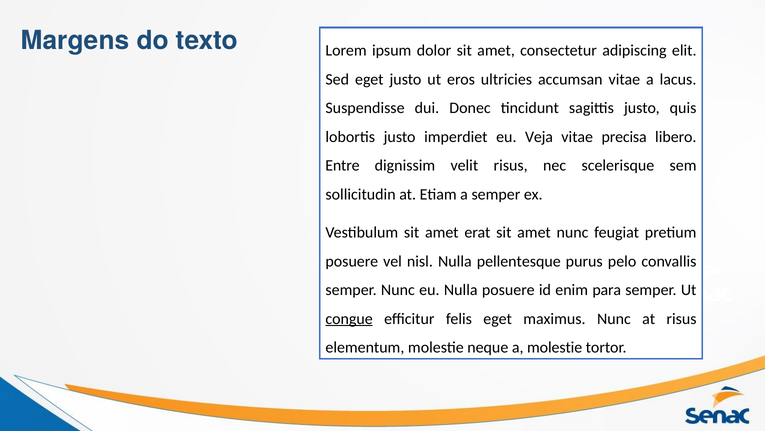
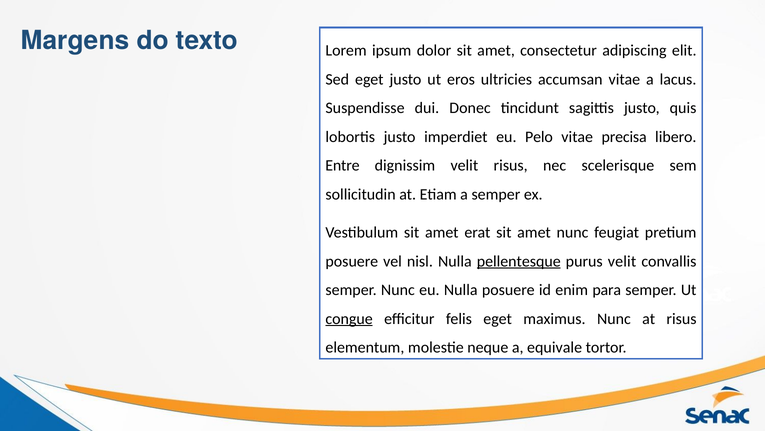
Veja: Veja -> Pelo
pellentesque underline: none -> present
purus pelo: pelo -> velit
a molestie: molestie -> equivale
